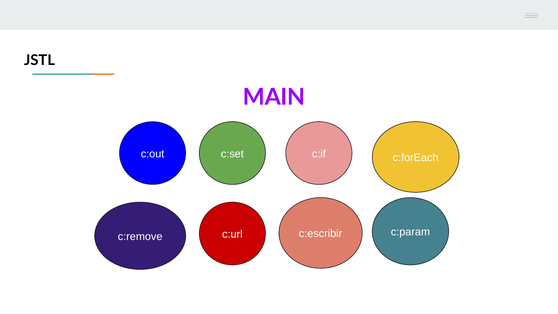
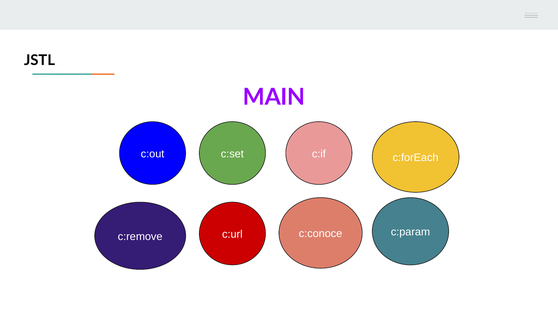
c:escribir: c:escribir -> c:conoce
